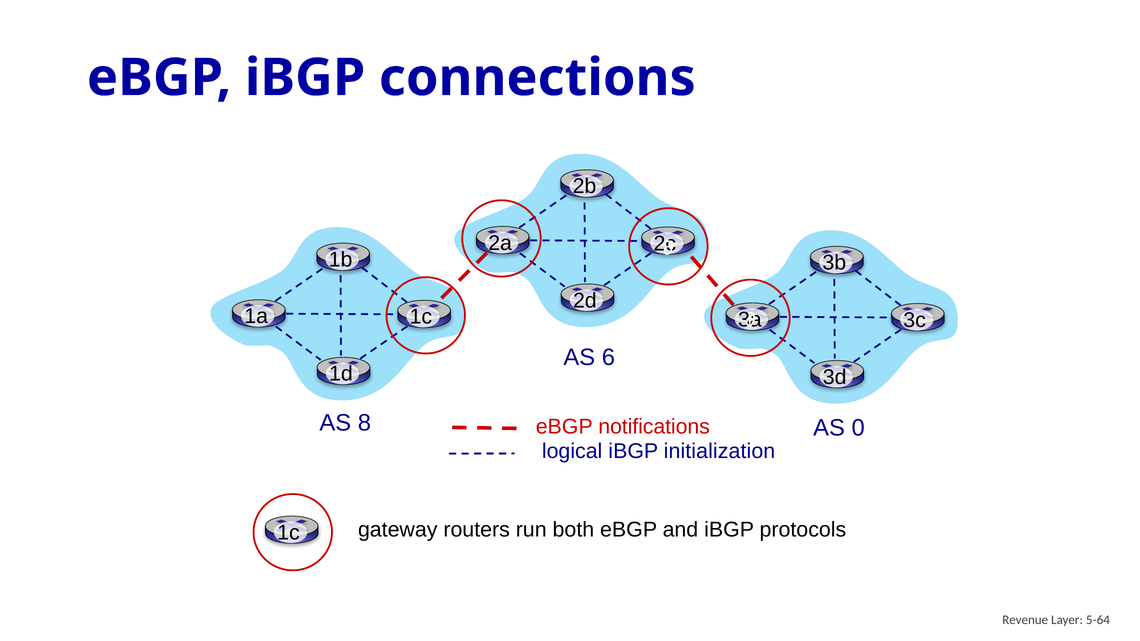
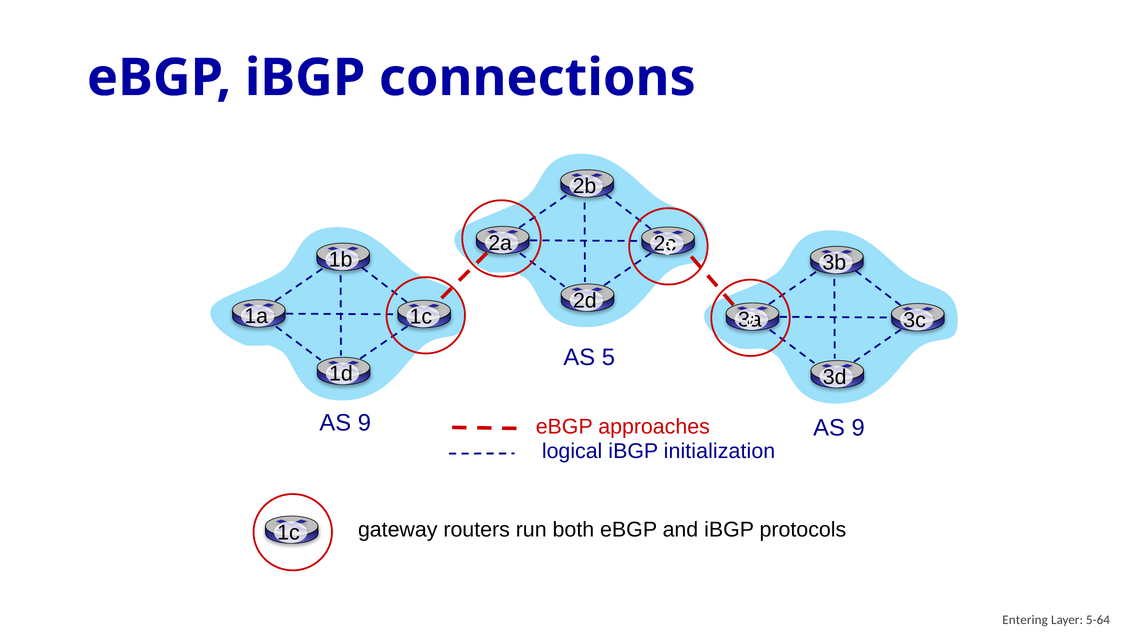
6: 6 -> 5
8 at (364, 423): 8 -> 9
notifications: notifications -> approaches
0 at (858, 428): 0 -> 9
Revenue: Revenue -> Entering
